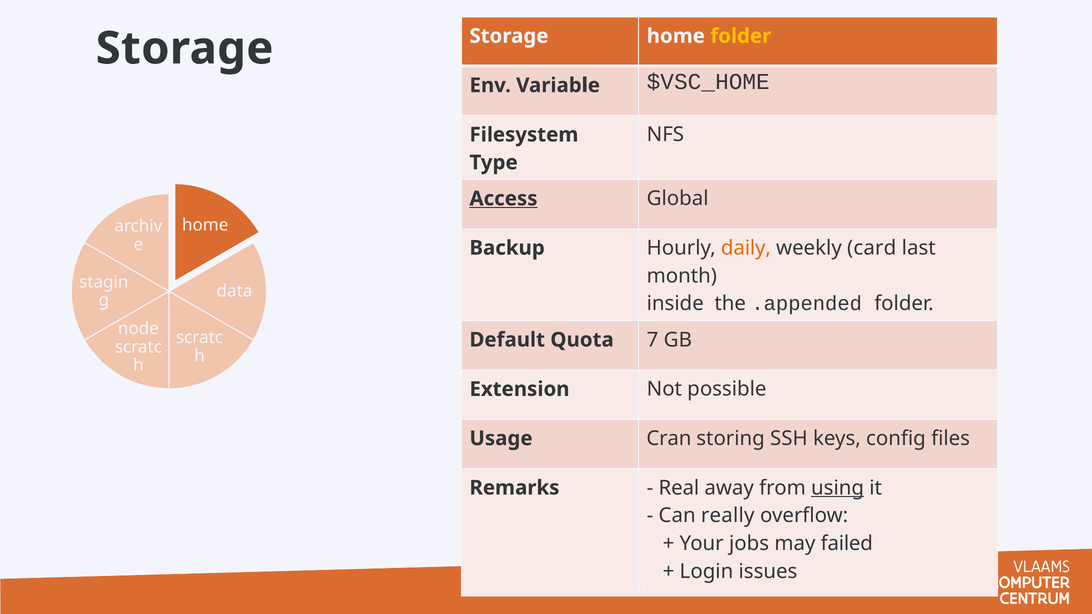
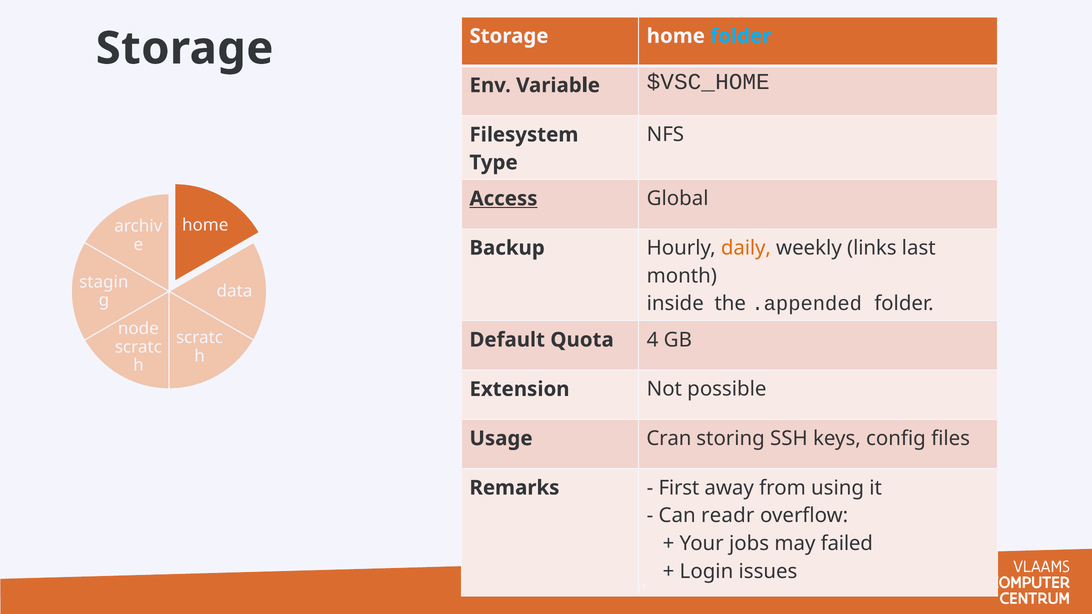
folder at (741, 36) colour: yellow -> light blue
card: card -> links
7: 7 -> 4
Real: Real -> First
using underline: present -> none
really: really -> readr
